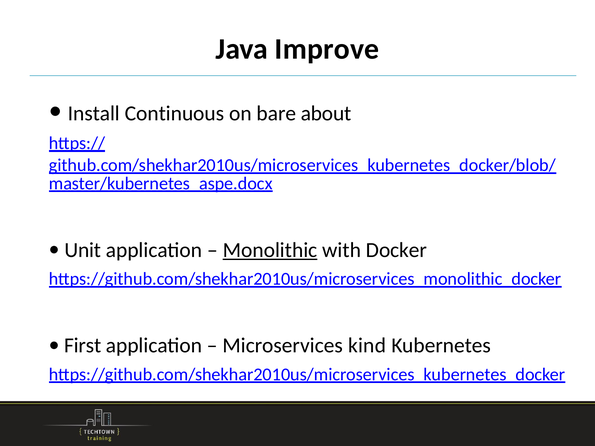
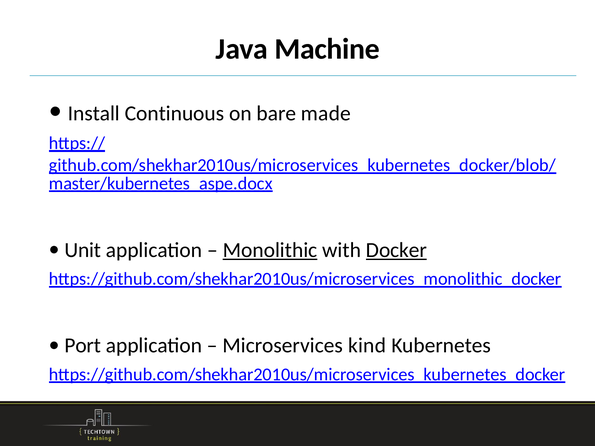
Improve: Improve -> Machine
about: about -> made
Docker underline: none -> present
First: First -> Port
